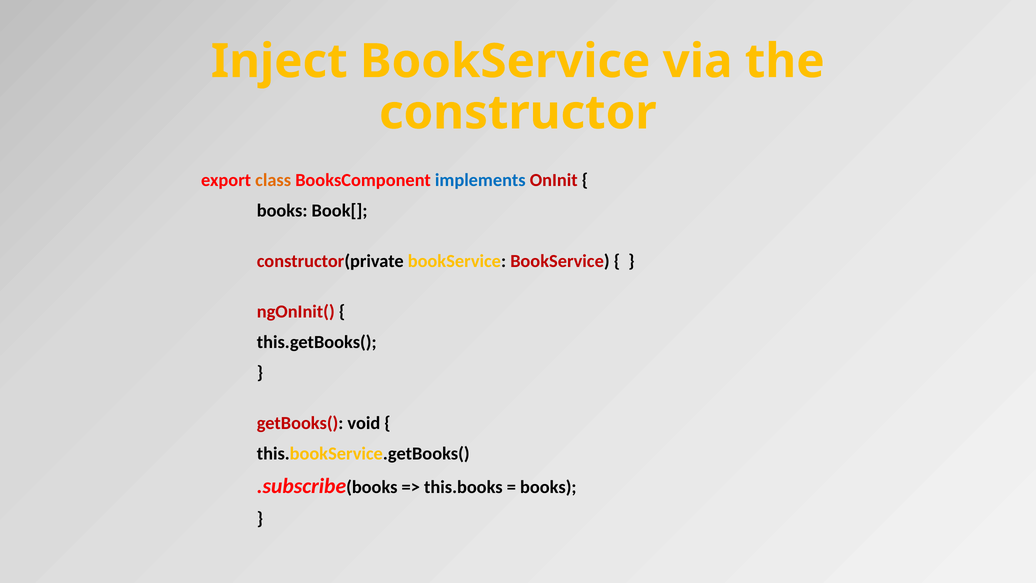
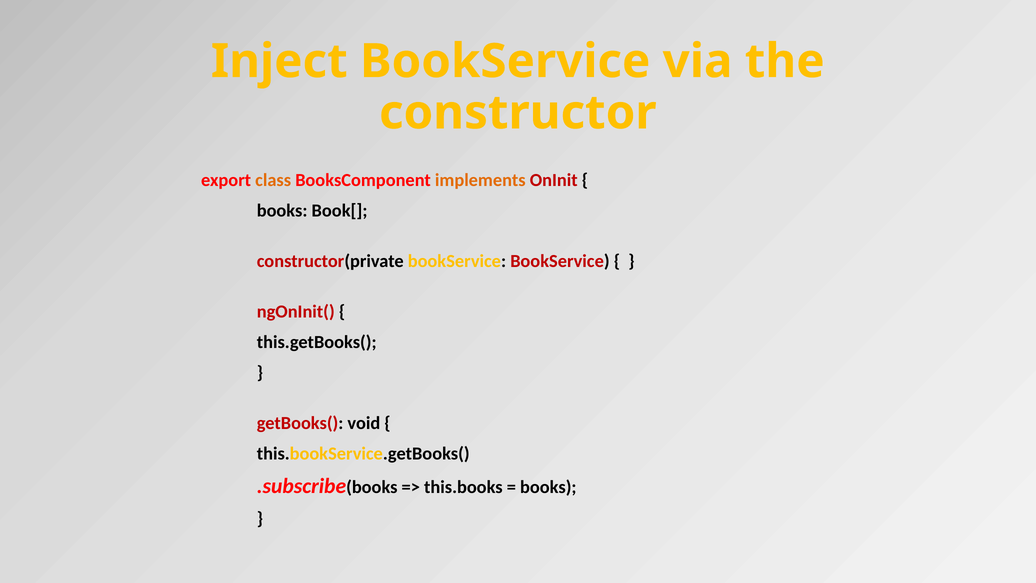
implements colour: blue -> orange
